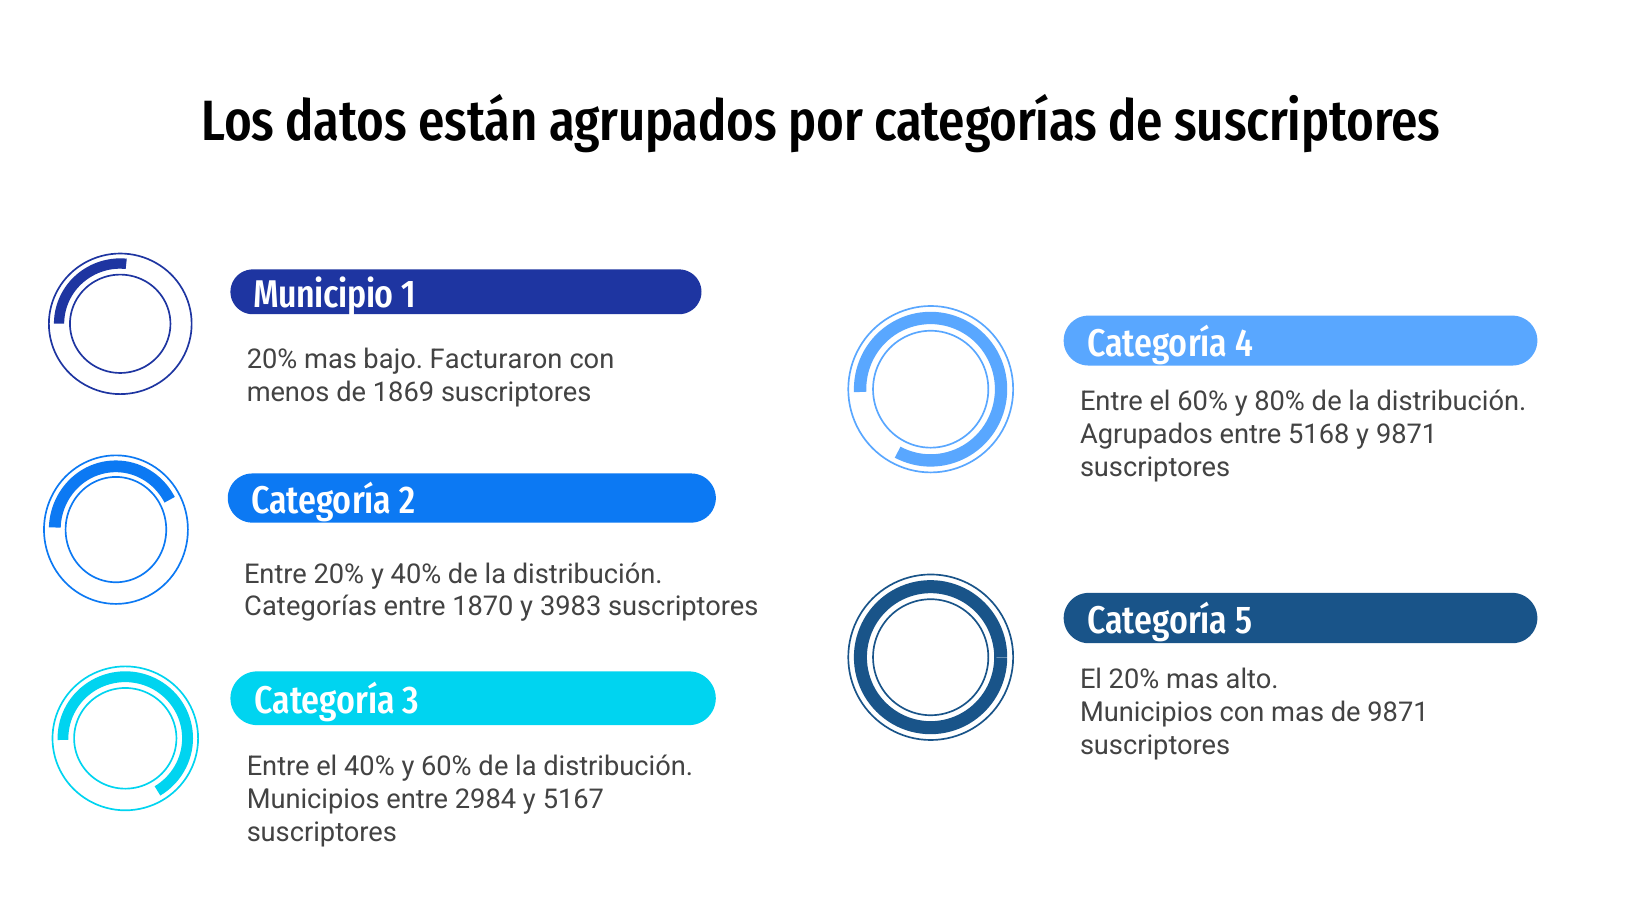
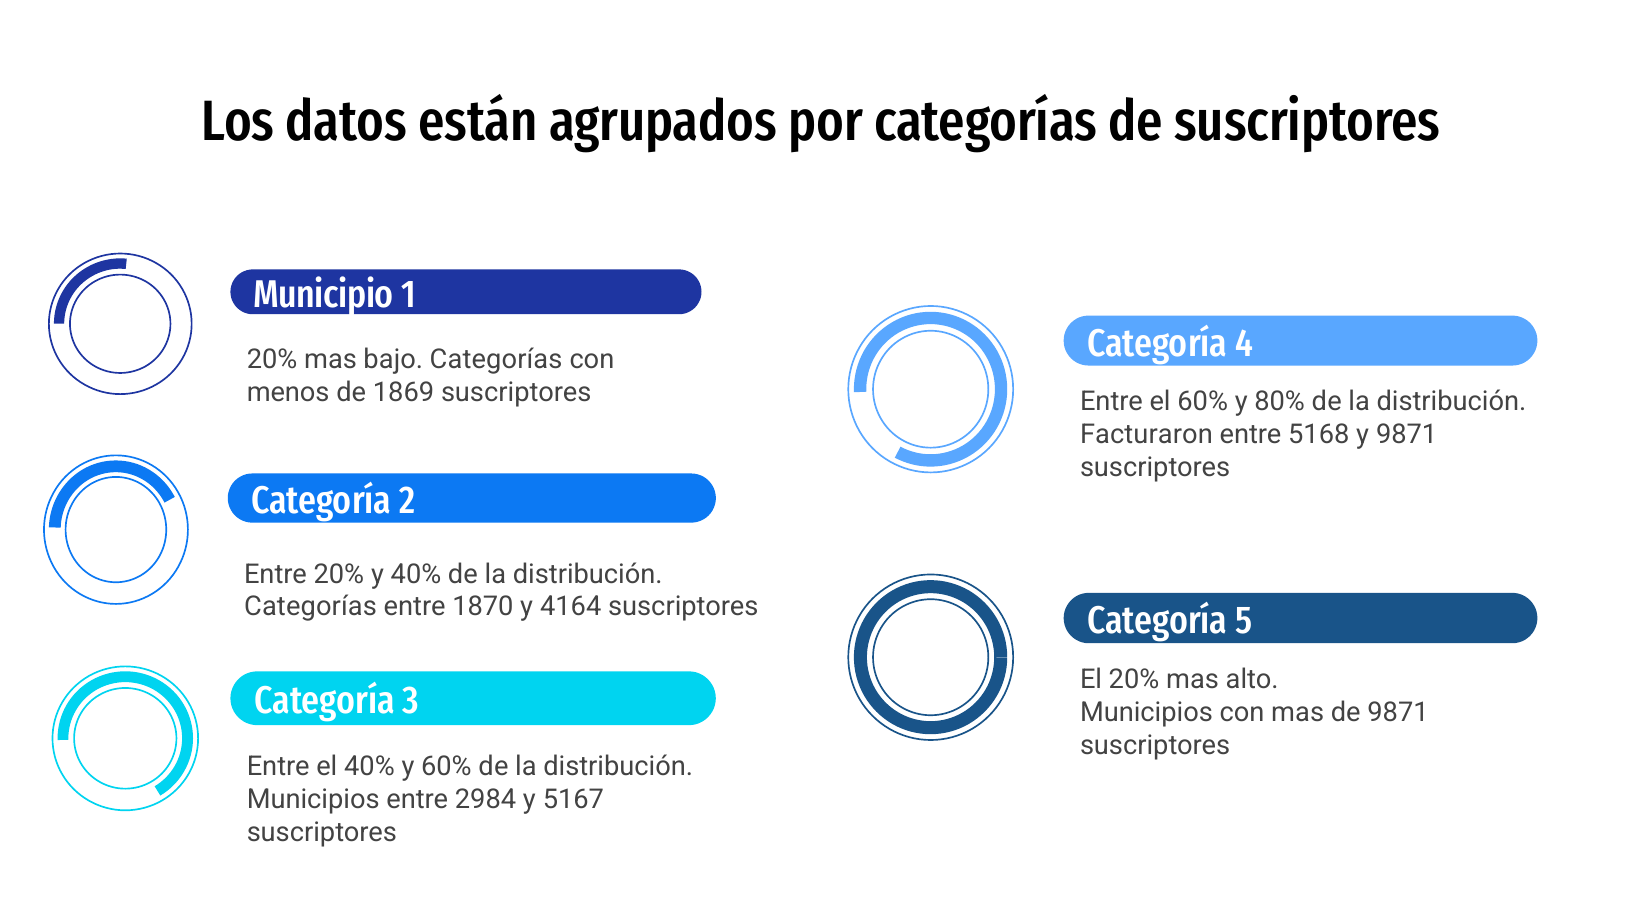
bajo Facturaron: Facturaron -> Categorías
Agrupados at (1146, 434): Agrupados -> Facturaron
3983: 3983 -> 4164
